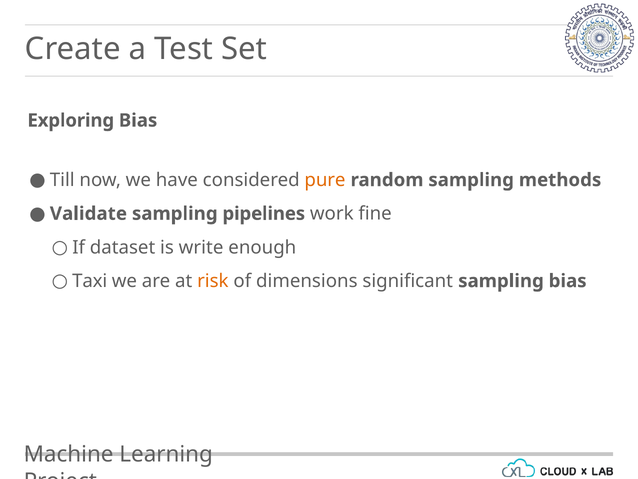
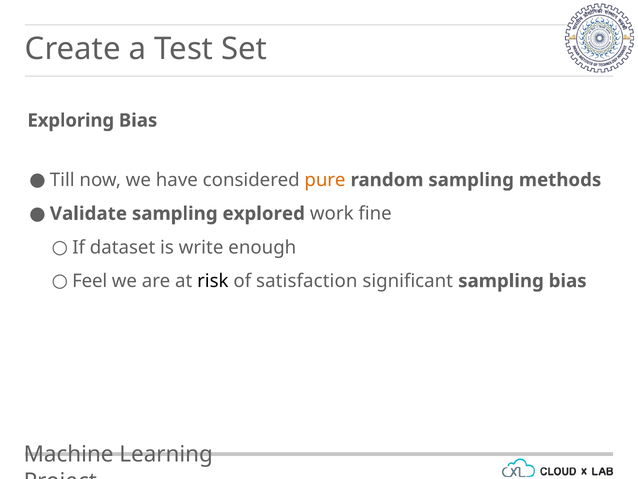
pipelines: pipelines -> explored
Taxi: Taxi -> Feel
risk colour: orange -> black
dimensions: dimensions -> satisfaction
